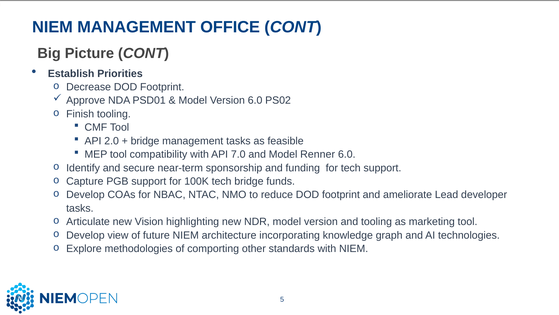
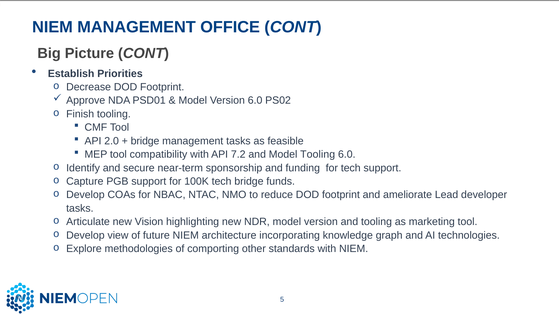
7.0: 7.0 -> 7.2
Model Renner: Renner -> Tooling
